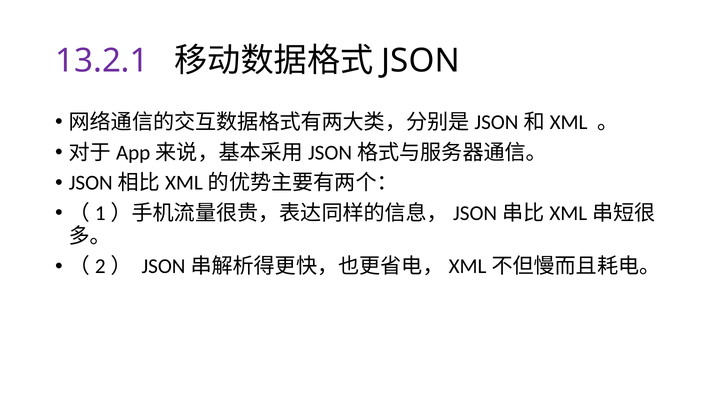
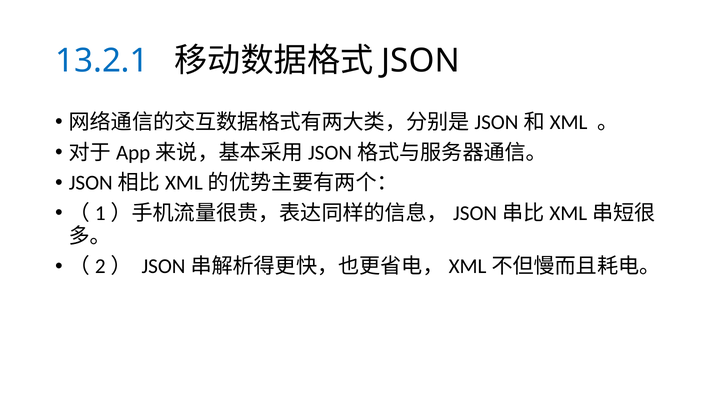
13.2.1 colour: purple -> blue
